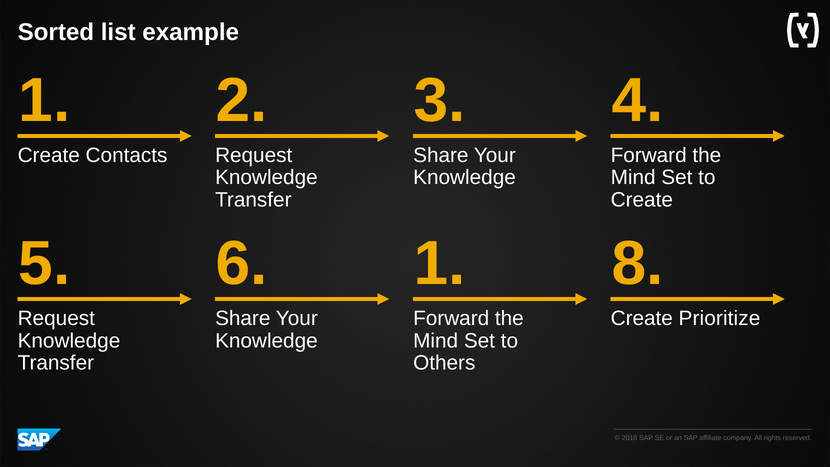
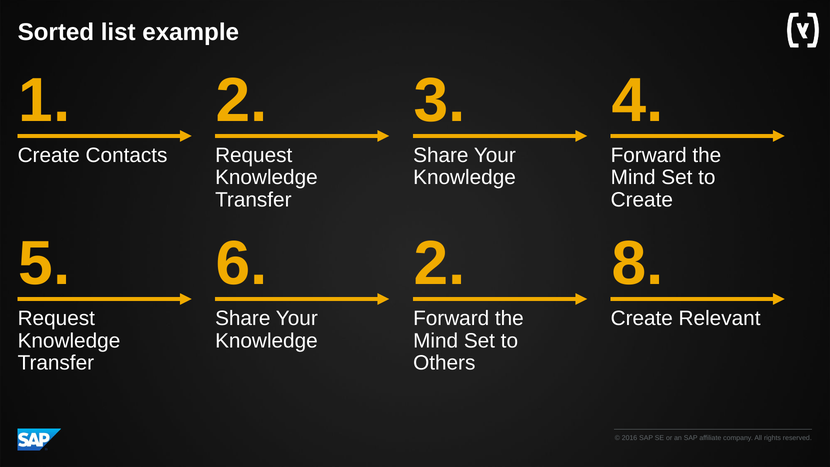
6 1: 1 -> 2
Prioritize: Prioritize -> Relevant
